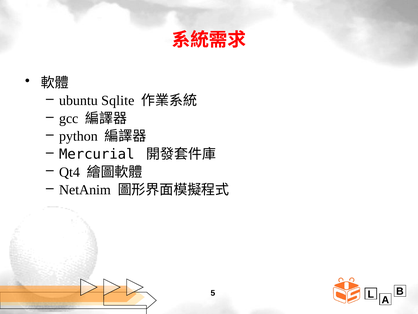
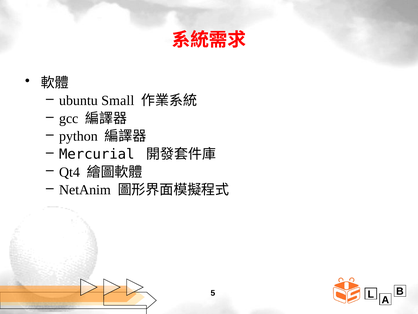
Sqlite: Sqlite -> Small
